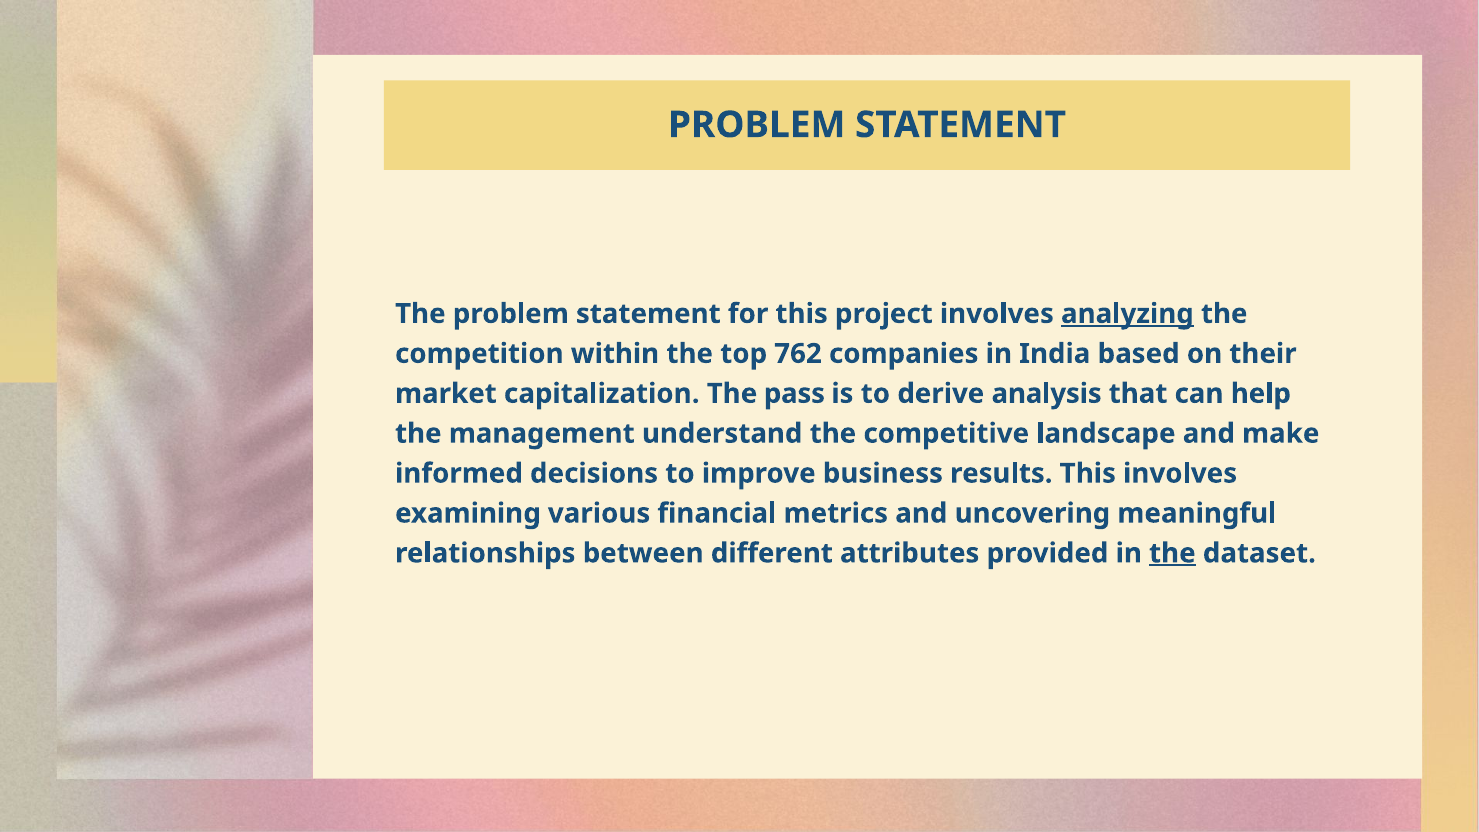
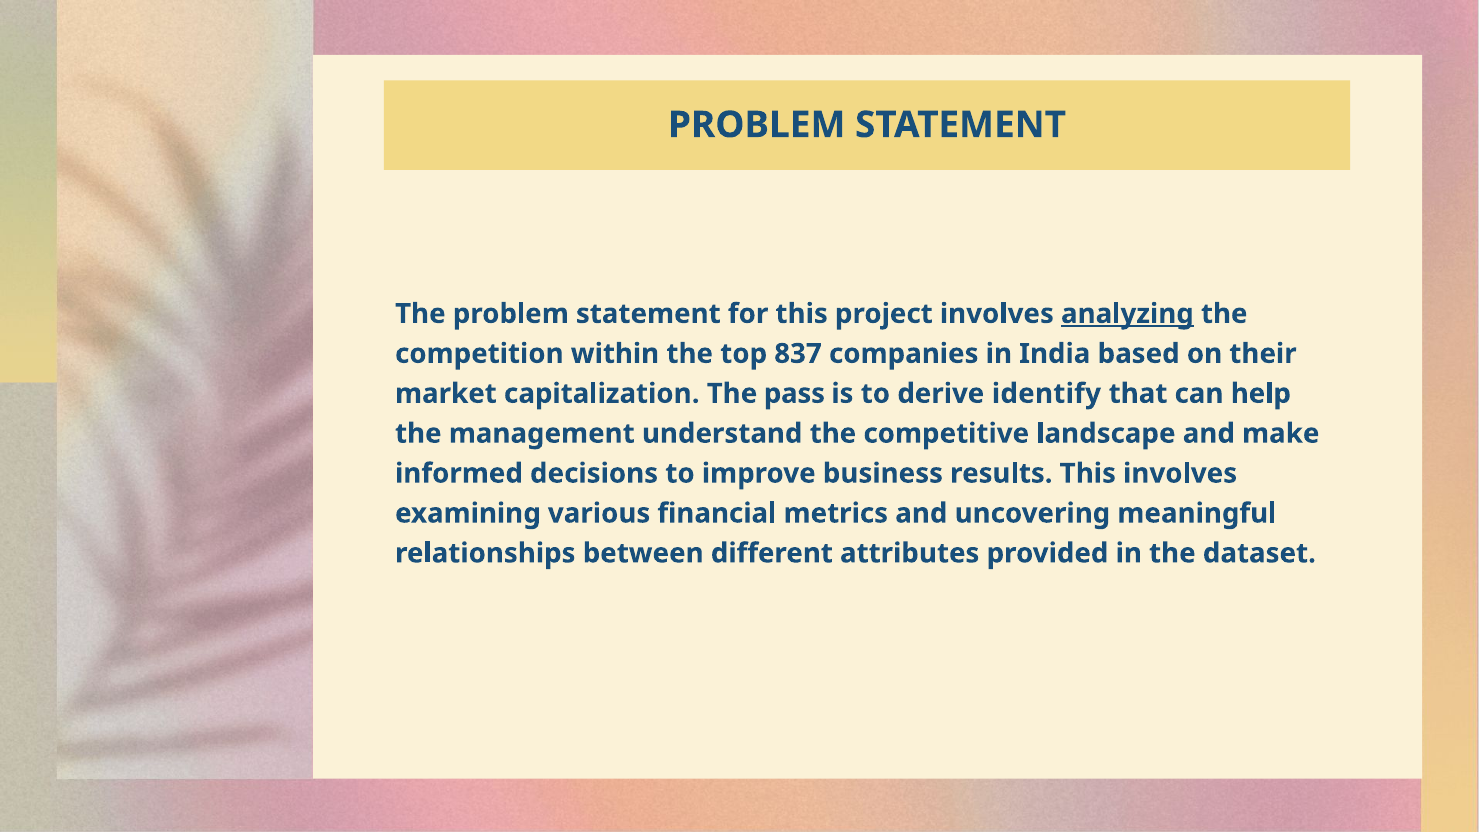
762: 762 -> 837
analysis: analysis -> identify
the at (1172, 553) underline: present -> none
